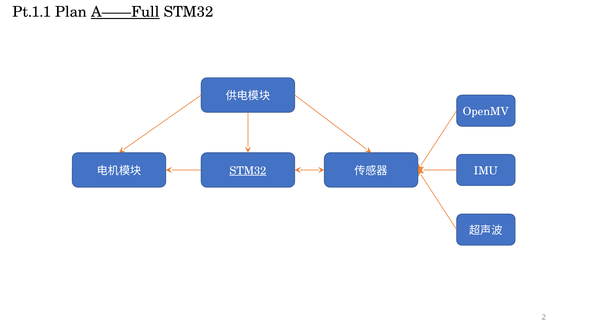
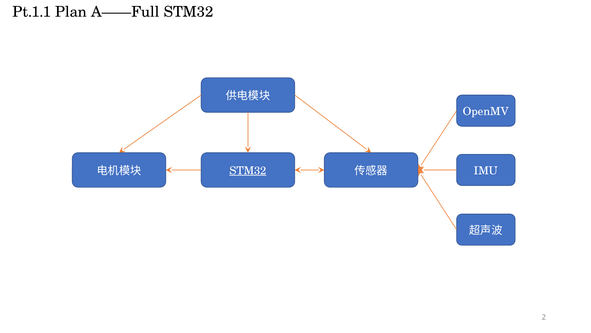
A——Full underline: present -> none
